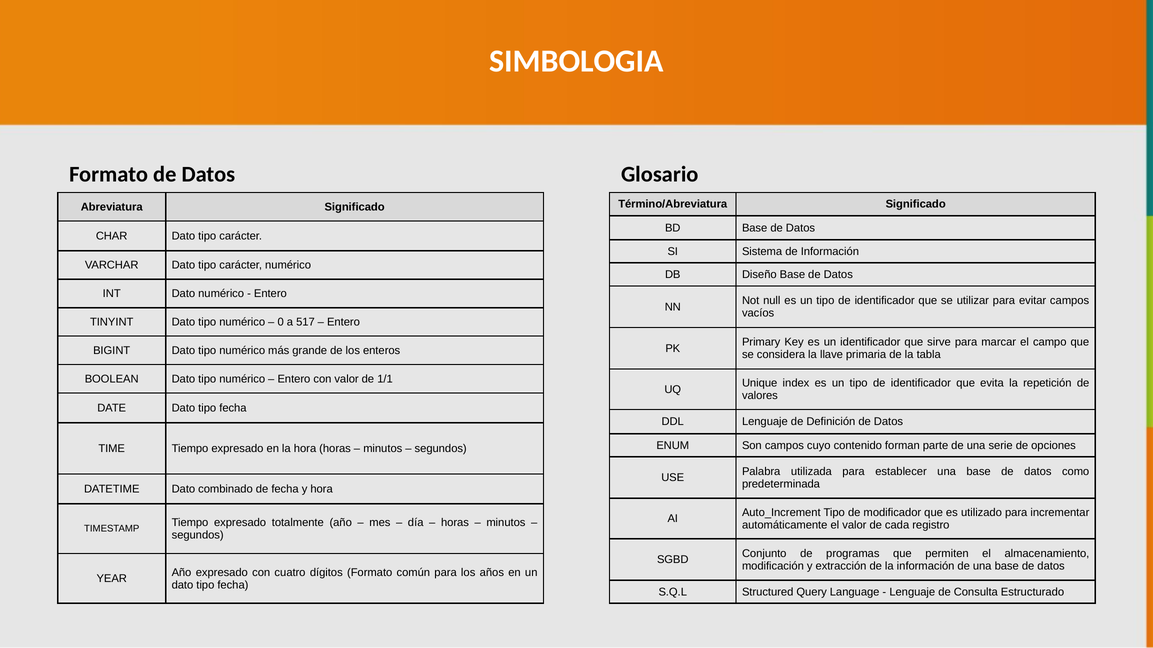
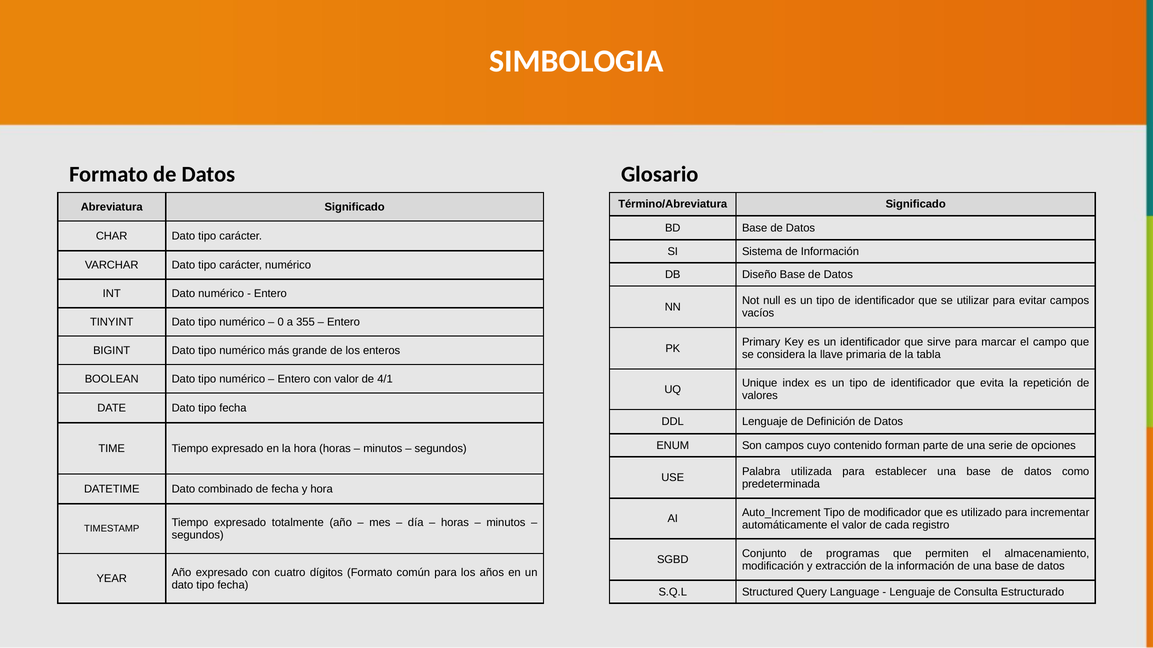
517: 517 -> 355
1/1: 1/1 -> 4/1
